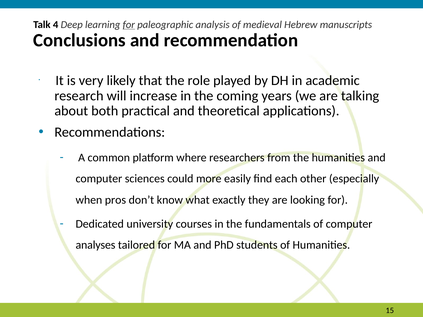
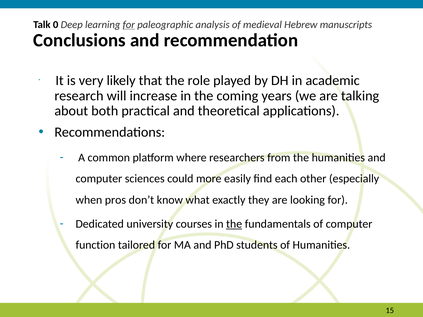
4: 4 -> 0
the at (234, 224) underline: none -> present
analyses: analyses -> function
